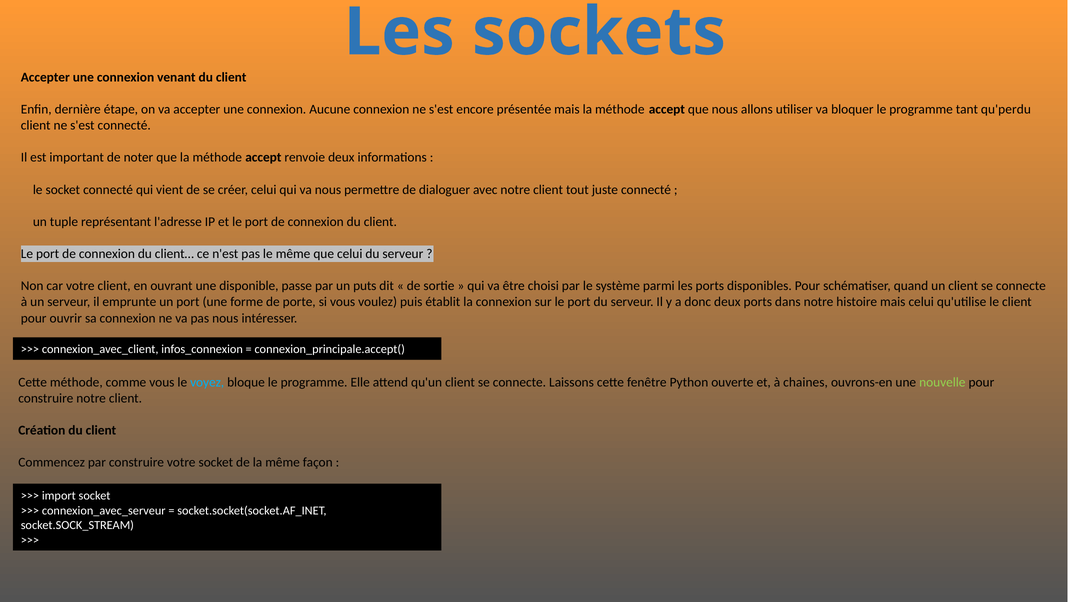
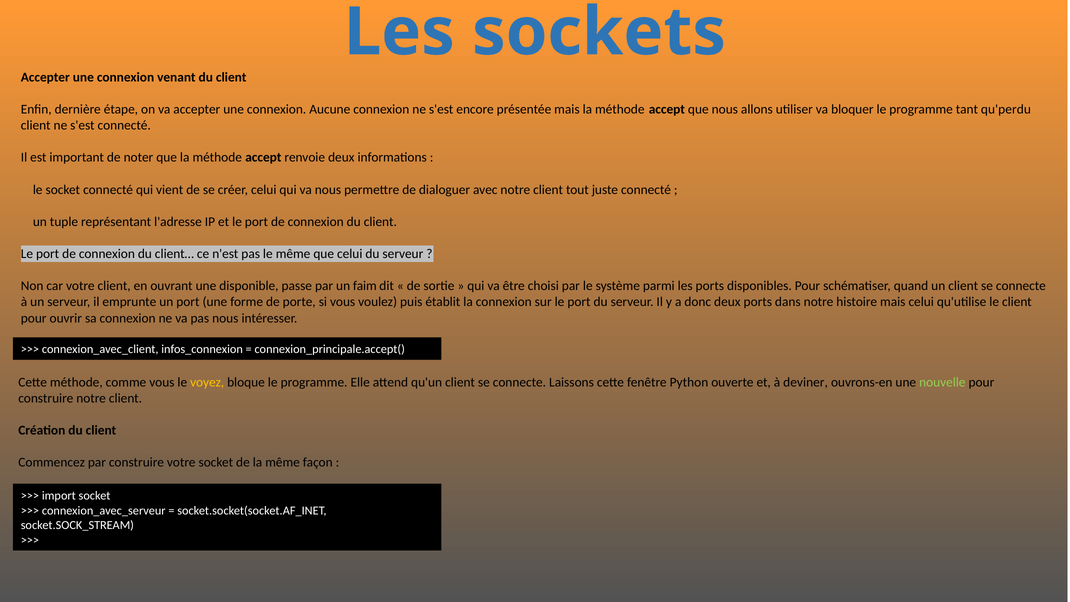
puts: puts -> faim
voyez colour: light blue -> yellow
chaines: chaines -> deviner
